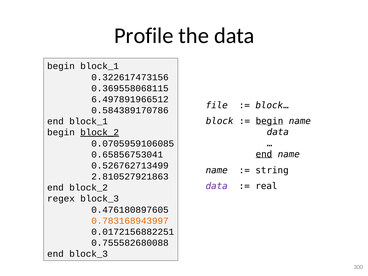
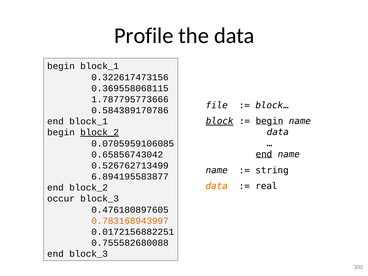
6.497891966512: 6.497891966512 -> 1.787795773666
block underline: none -> present
0.65856753041: 0.65856753041 -> 0.65856743042
2.810527921863: 2.810527921863 -> 6.894195583877
data at (217, 186) colour: purple -> orange
regex: regex -> occur
